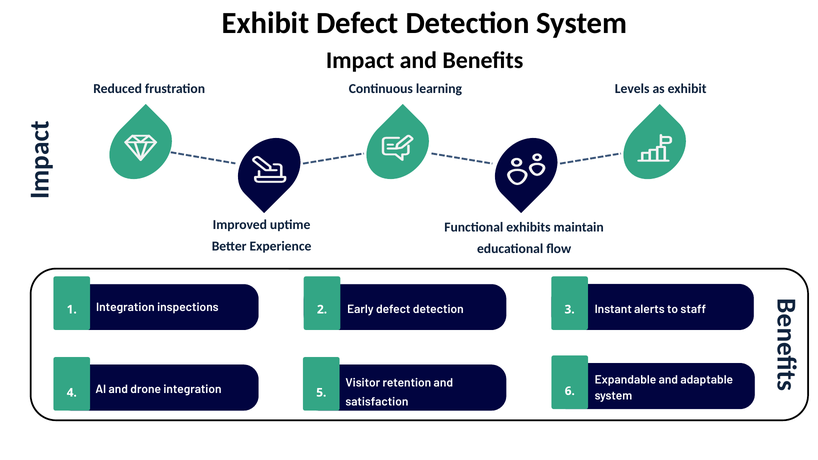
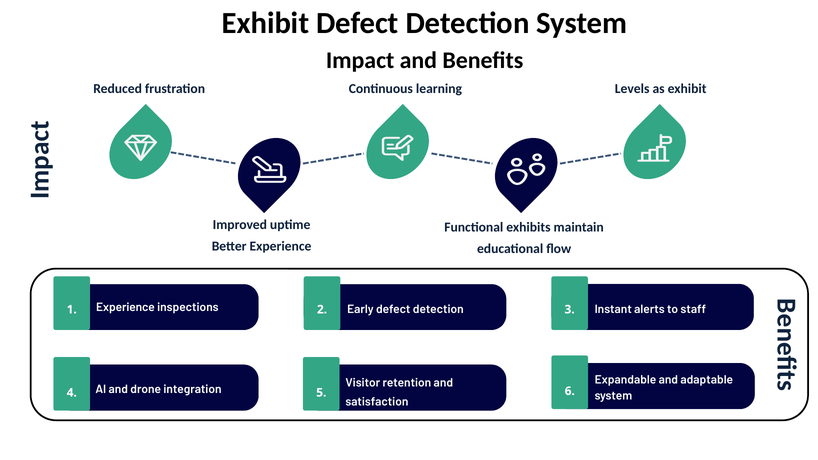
Integration at (125, 307): Integration -> Experience
